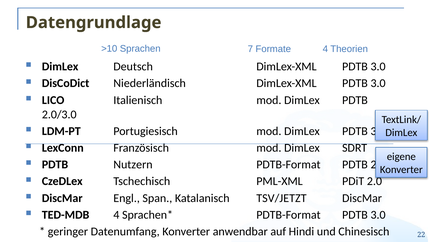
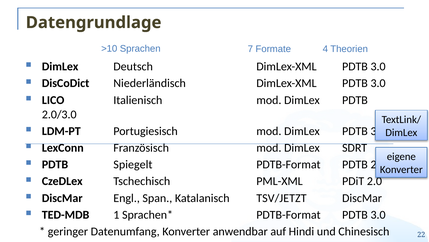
Nutzern: Nutzern -> Spiegelt
TED-MDB 4: 4 -> 1
